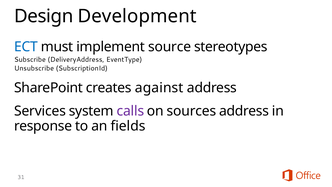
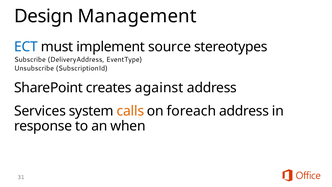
Development: Development -> Management
calls colour: purple -> orange
sources: sources -> foreach
fields: fields -> when
